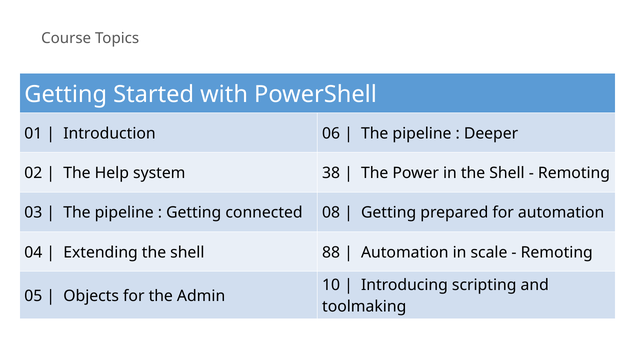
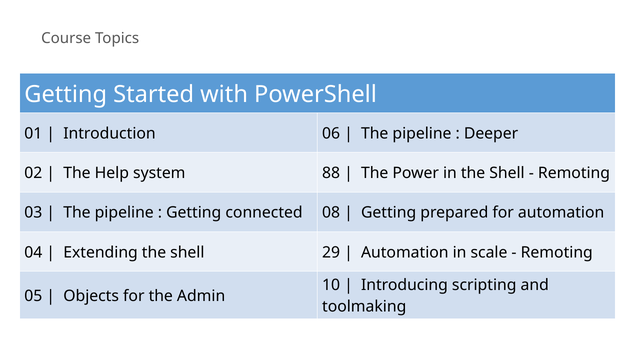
38: 38 -> 88
88: 88 -> 29
